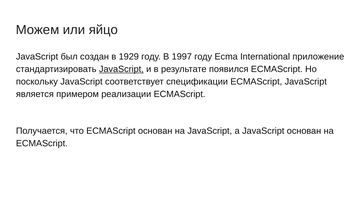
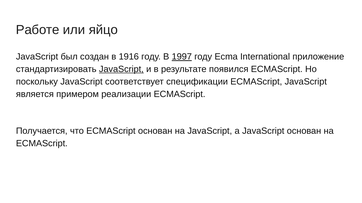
Можем: Можем -> Работе
1929: 1929 -> 1916
1997 underline: none -> present
